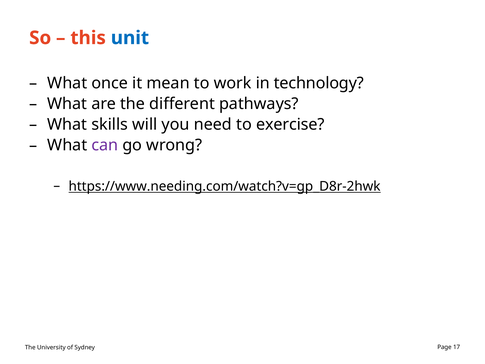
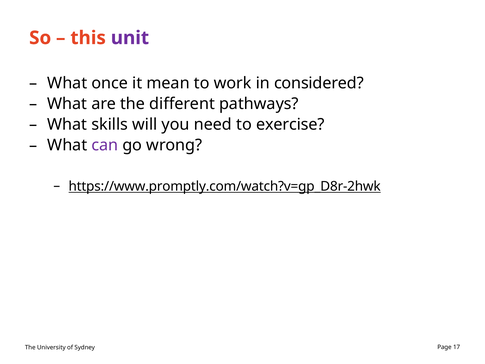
unit colour: blue -> purple
technology: technology -> considered
https://www.needing.com/watch?v=gp_D8r-2hwk: https://www.needing.com/watch?v=gp_D8r-2hwk -> https://www.promptly.com/watch?v=gp_D8r-2hwk
